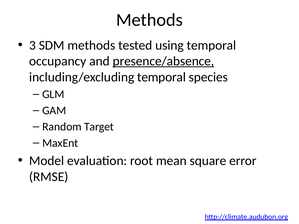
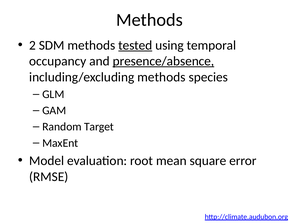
3: 3 -> 2
tested underline: none -> present
including/excluding temporal: temporal -> methods
